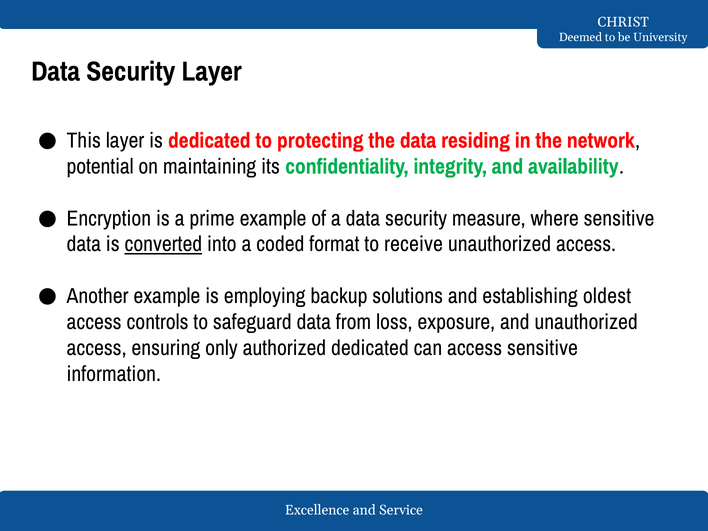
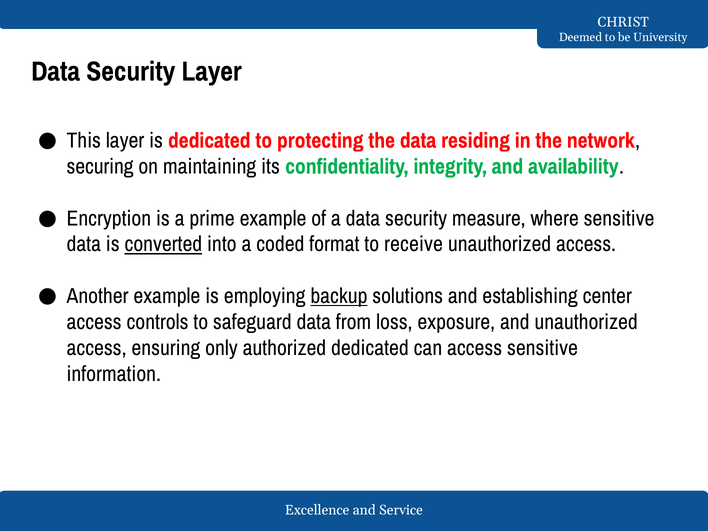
potential: potential -> securing
backup underline: none -> present
oldest: oldest -> center
